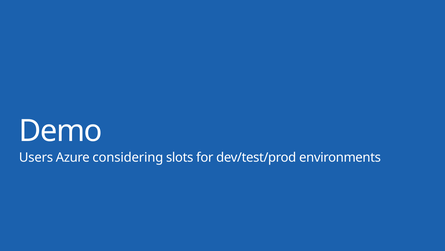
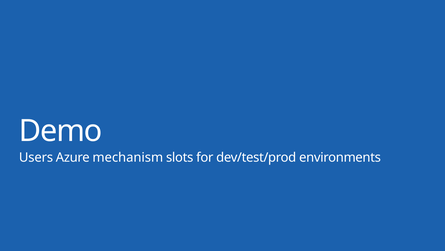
considering: considering -> mechanism
